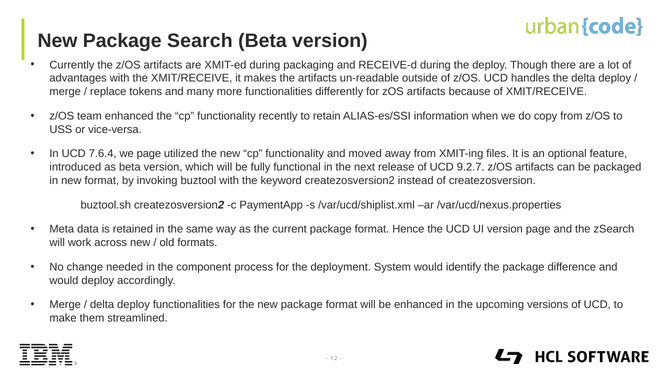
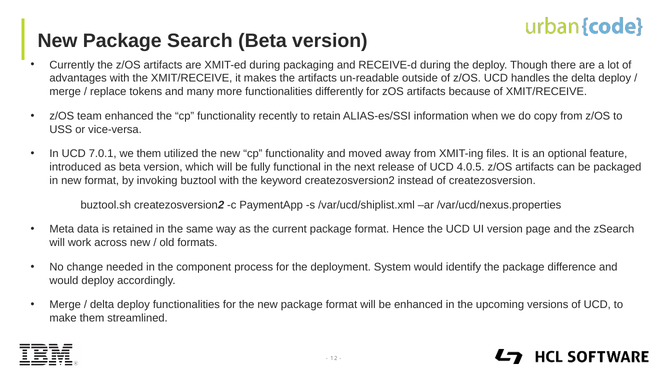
7.6.4: 7.6.4 -> 7.0.1
we page: page -> them
9.2.7: 9.2.7 -> 4.0.5
